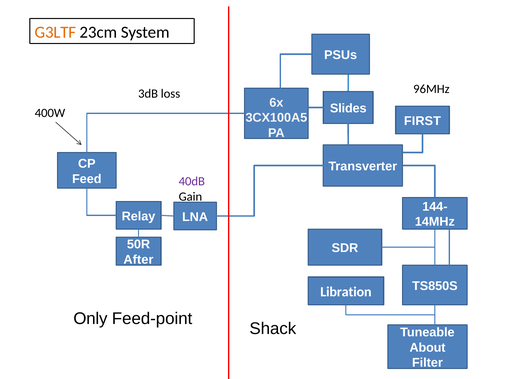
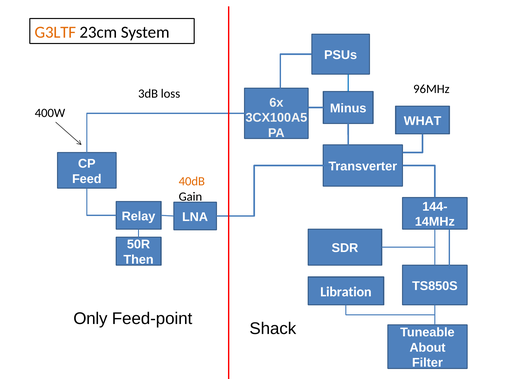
Slides: Slides -> Minus
FIRST: FIRST -> WHAT
40dB colour: purple -> orange
After: After -> Then
